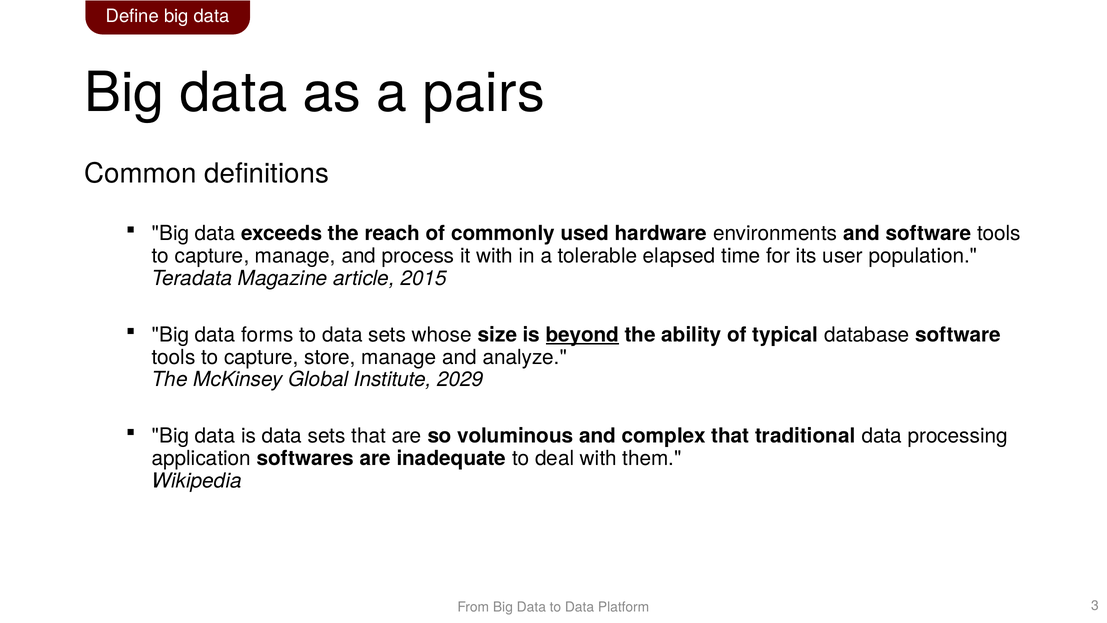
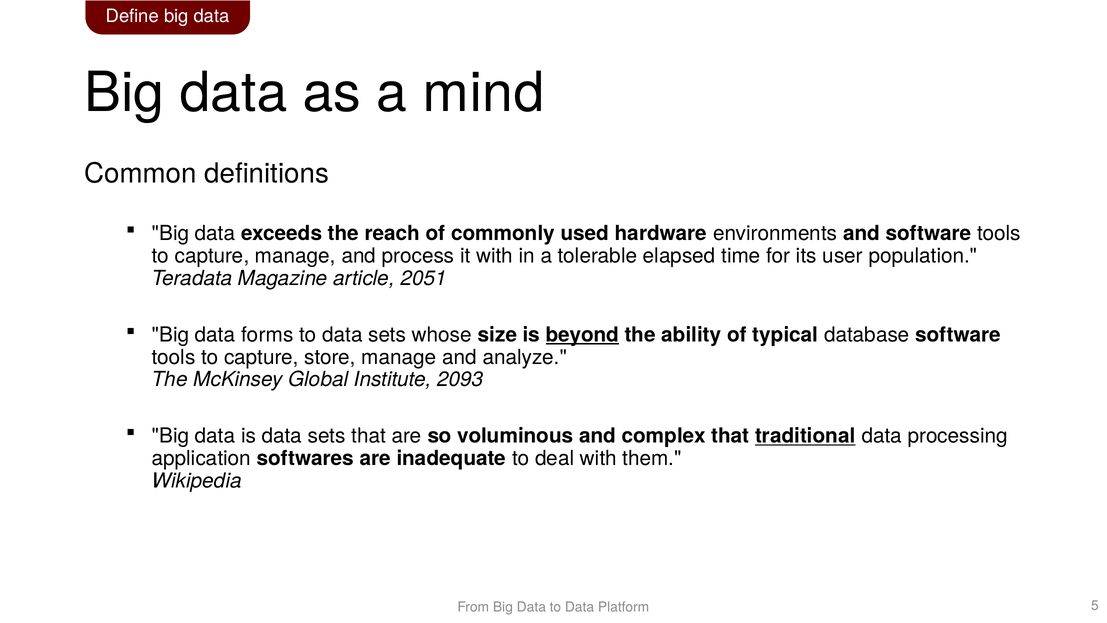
pairs: pairs -> mind
2015: 2015 -> 2051
2029: 2029 -> 2093
traditional underline: none -> present
3: 3 -> 5
